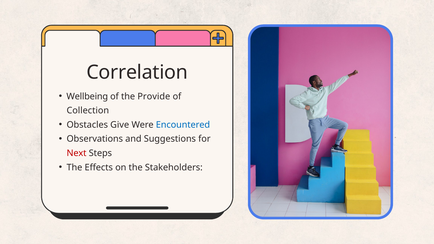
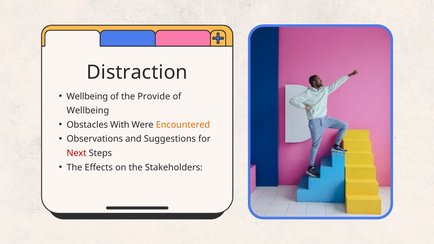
Correlation: Correlation -> Distraction
Collection at (88, 111): Collection -> Wellbeing
Give: Give -> With
Encountered colour: blue -> orange
